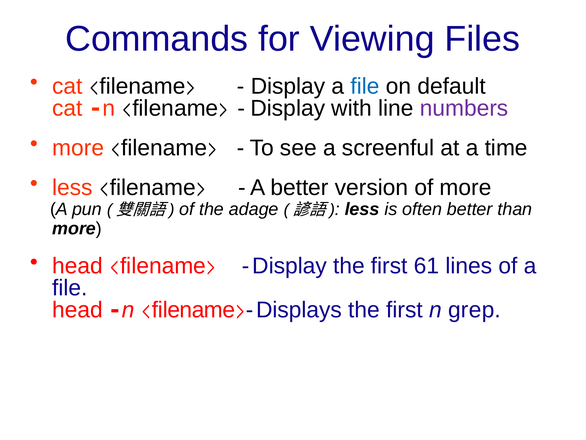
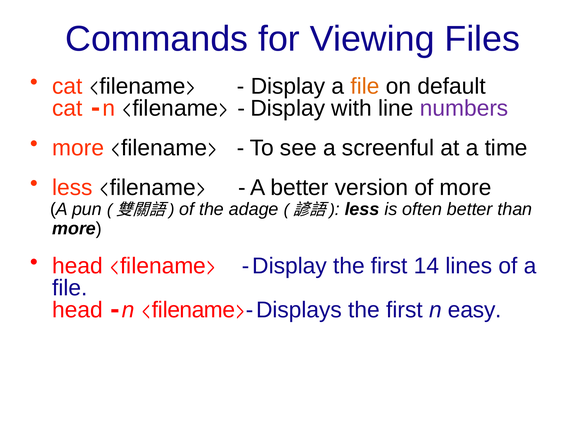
file at (365, 86) colour: blue -> orange
61: 61 -> 14
grep: grep -> easy
